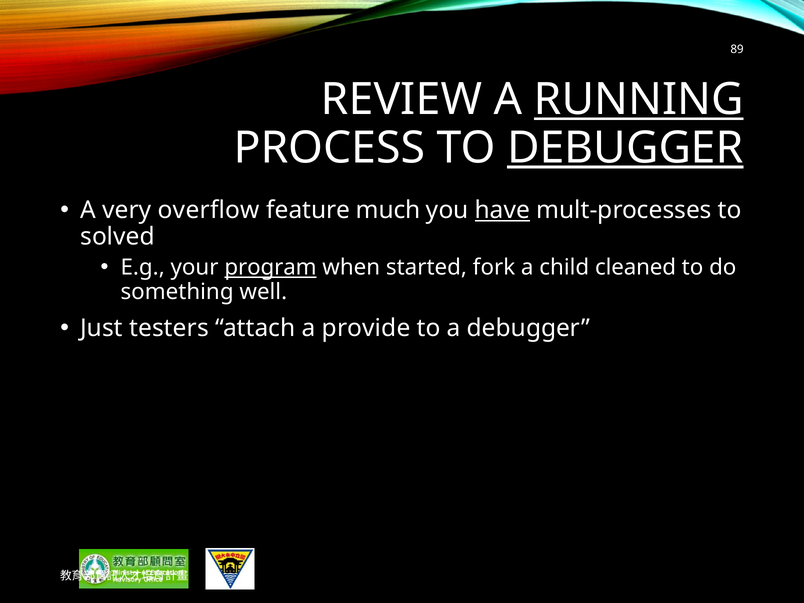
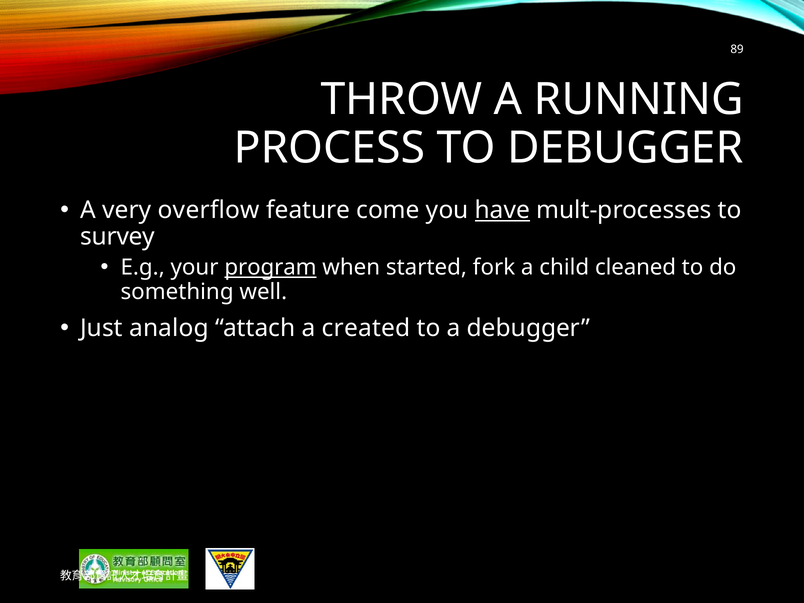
REVIEW: REVIEW -> THROW
RUNNING underline: present -> none
DEBUGGER at (625, 148) underline: present -> none
much: much -> come
solved: solved -> survey
testers: testers -> analog
provide: provide -> created
